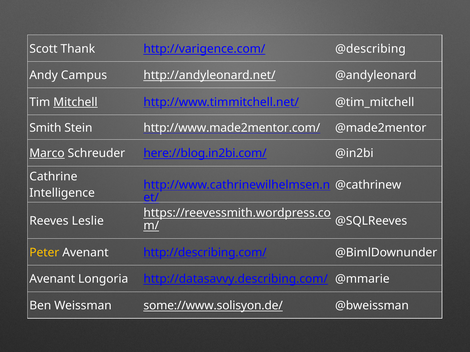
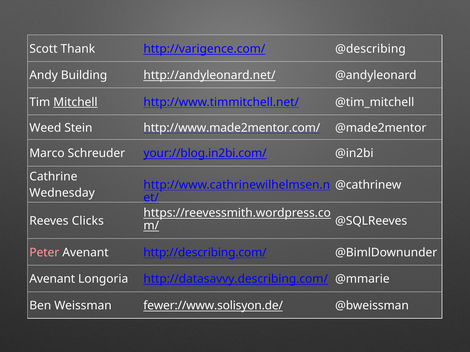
Campus: Campus -> Building
Smith: Smith -> Weed
Marco underline: present -> none
here://blog.in2bi.com/: here://blog.in2bi.com/ -> your://blog.in2bi.com/
Intelligence: Intelligence -> Wednesday
Leslie: Leslie -> Clicks
Peter colour: yellow -> pink
some://www.solisyon.de/: some://www.solisyon.de/ -> fewer://www.solisyon.de/
